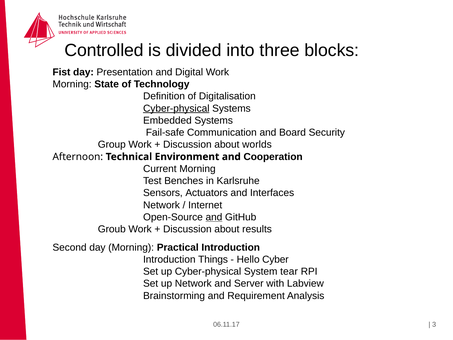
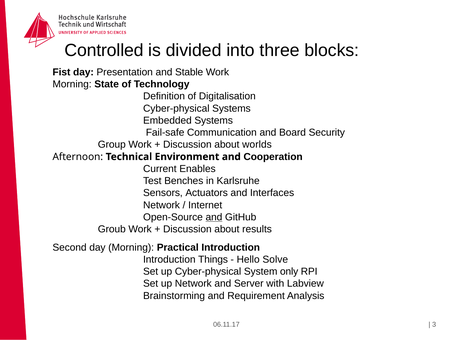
Digital: Digital -> Stable
Cyber-physical at (176, 108) underline: present -> none
Current Morning: Morning -> Enables
Cyber: Cyber -> Solve
tear: tear -> only
